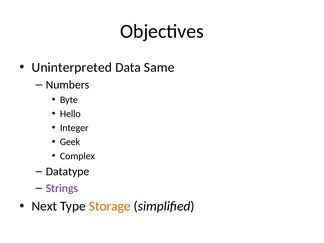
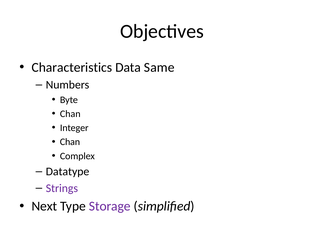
Uninterpreted: Uninterpreted -> Characteristics
Hello at (70, 114): Hello -> Chan
Geek at (70, 142): Geek -> Chan
Storage colour: orange -> purple
